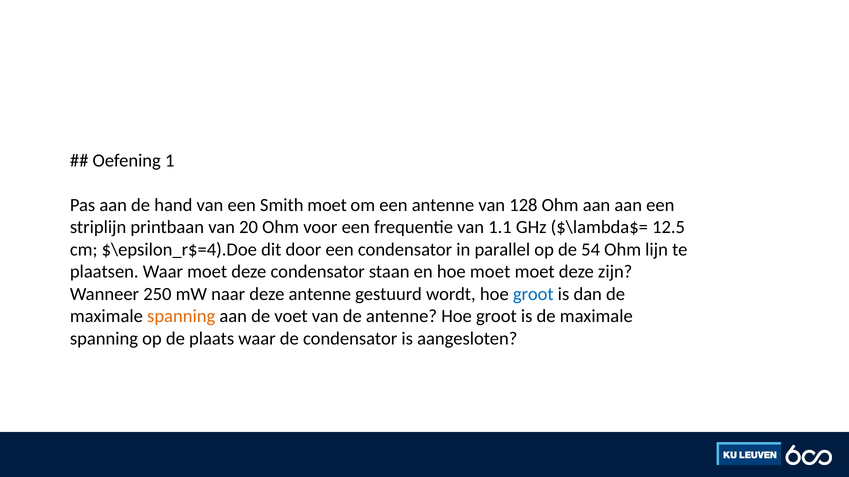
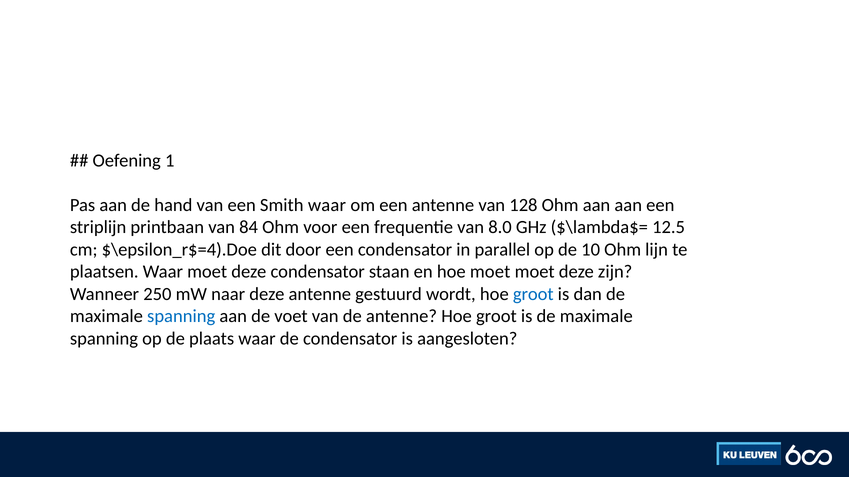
Smith moet: moet -> waar
20: 20 -> 84
1.1: 1.1 -> 8.0
54: 54 -> 10
spanning at (181, 317) colour: orange -> blue
